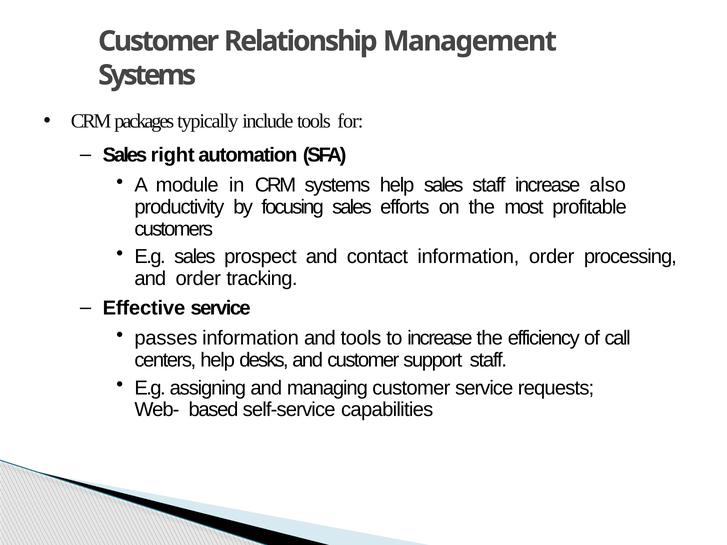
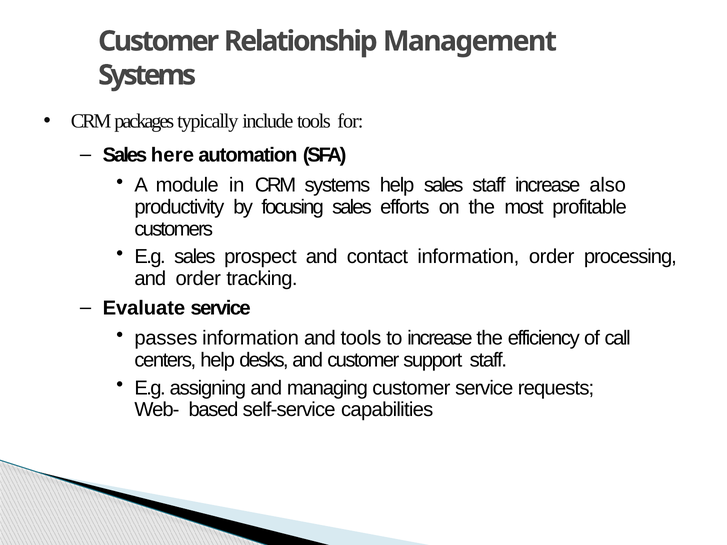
right: right -> here
Effective: Effective -> Evaluate
